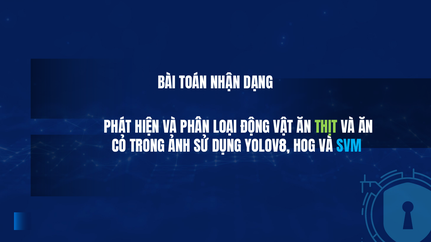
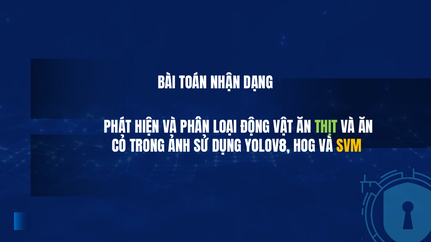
SVM colour: light blue -> yellow
